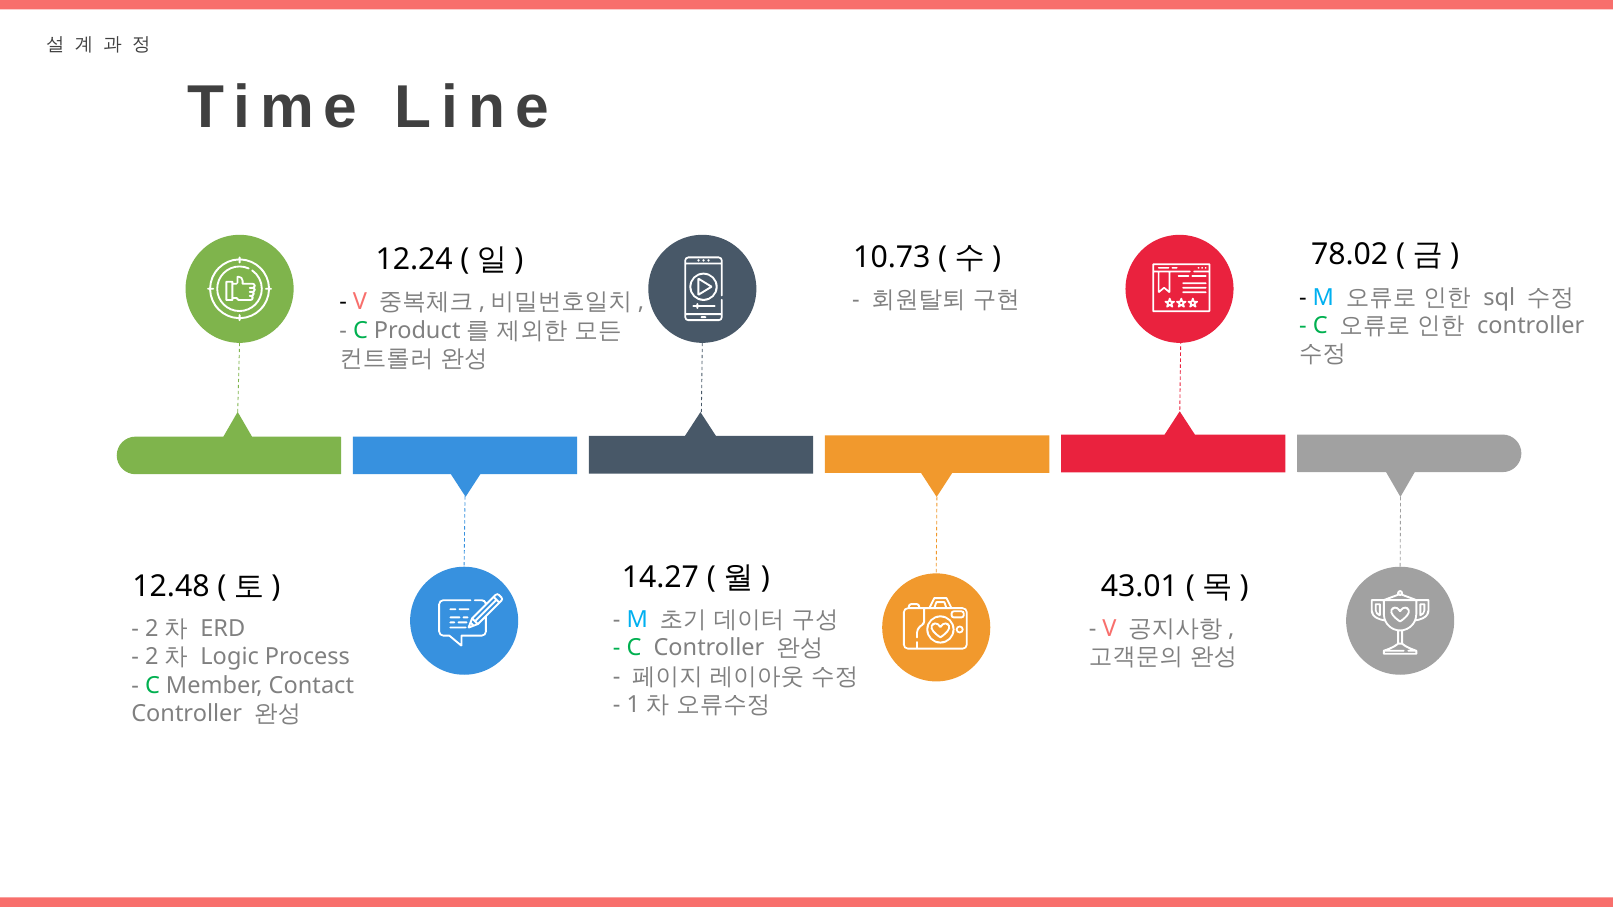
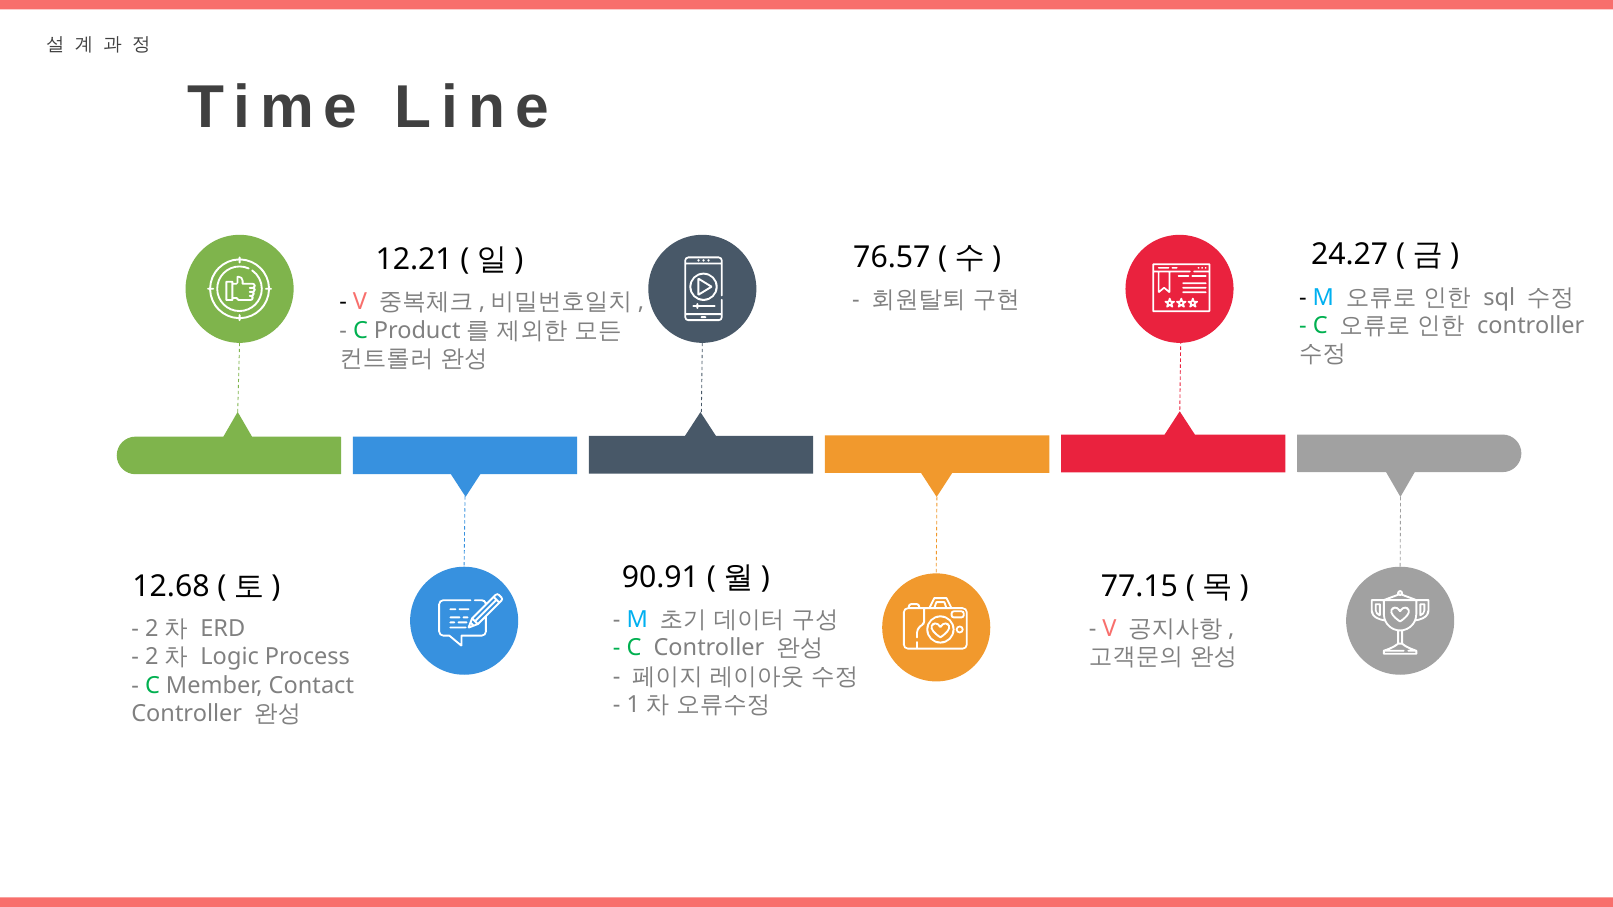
78.02: 78.02 -> 24.27
10.73: 10.73 -> 76.57
12.24: 12.24 -> 12.21
14.27: 14.27 -> 90.91
12.48: 12.48 -> 12.68
43.01: 43.01 -> 77.15
